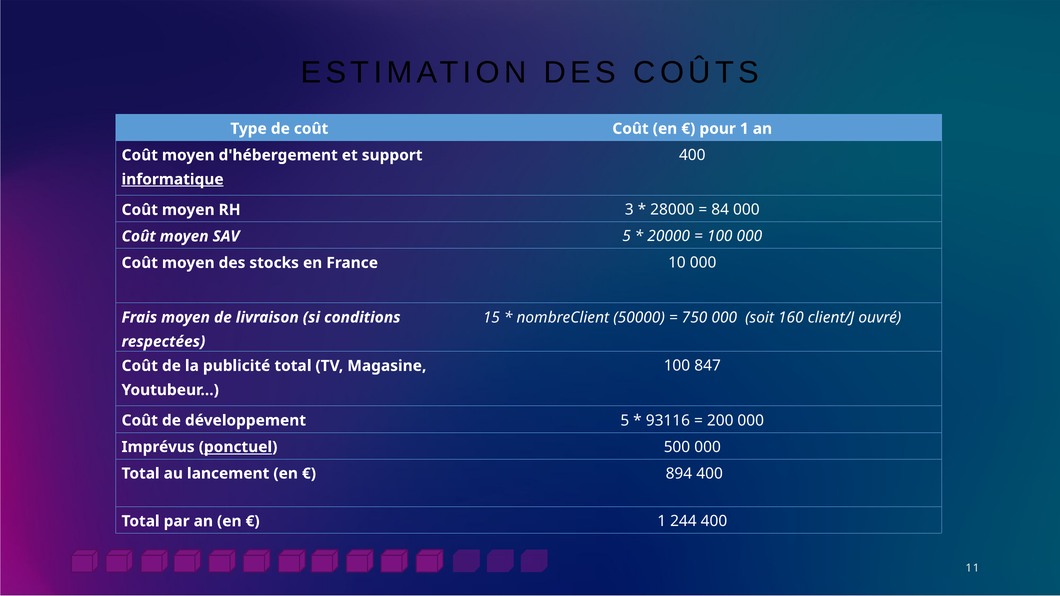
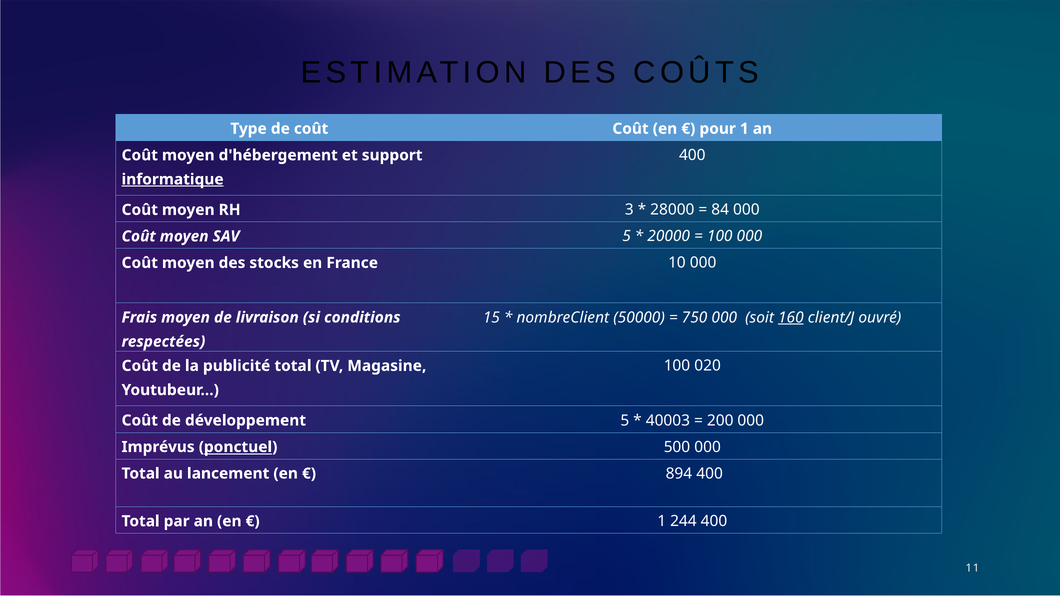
160 underline: none -> present
847: 847 -> 020
93116: 93116 -> 40003
